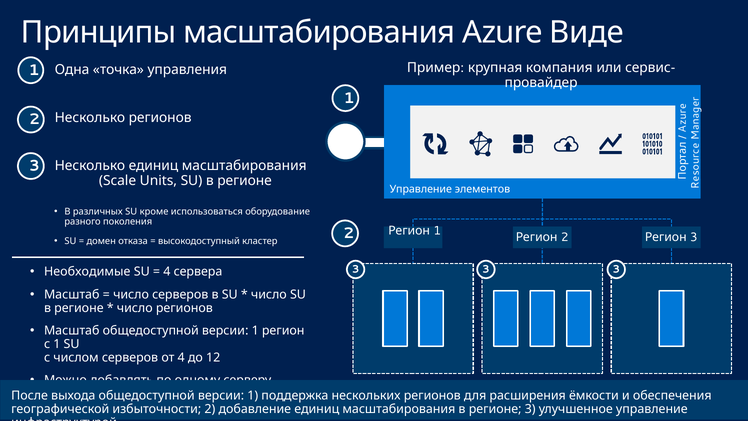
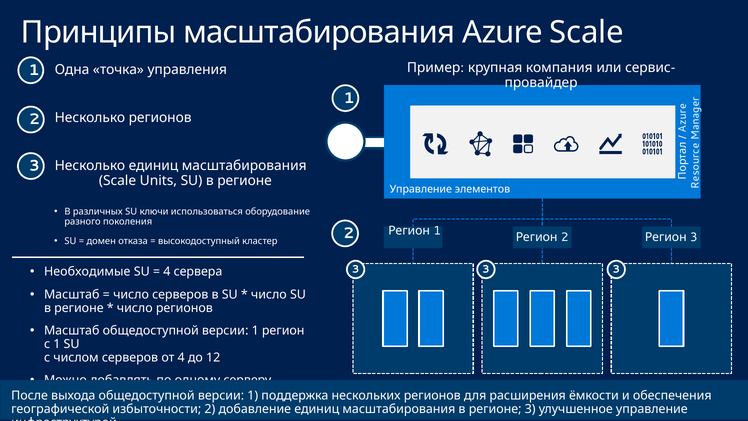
Azure Виде: Виде -> Scale
кроме: кроме -> ключи
